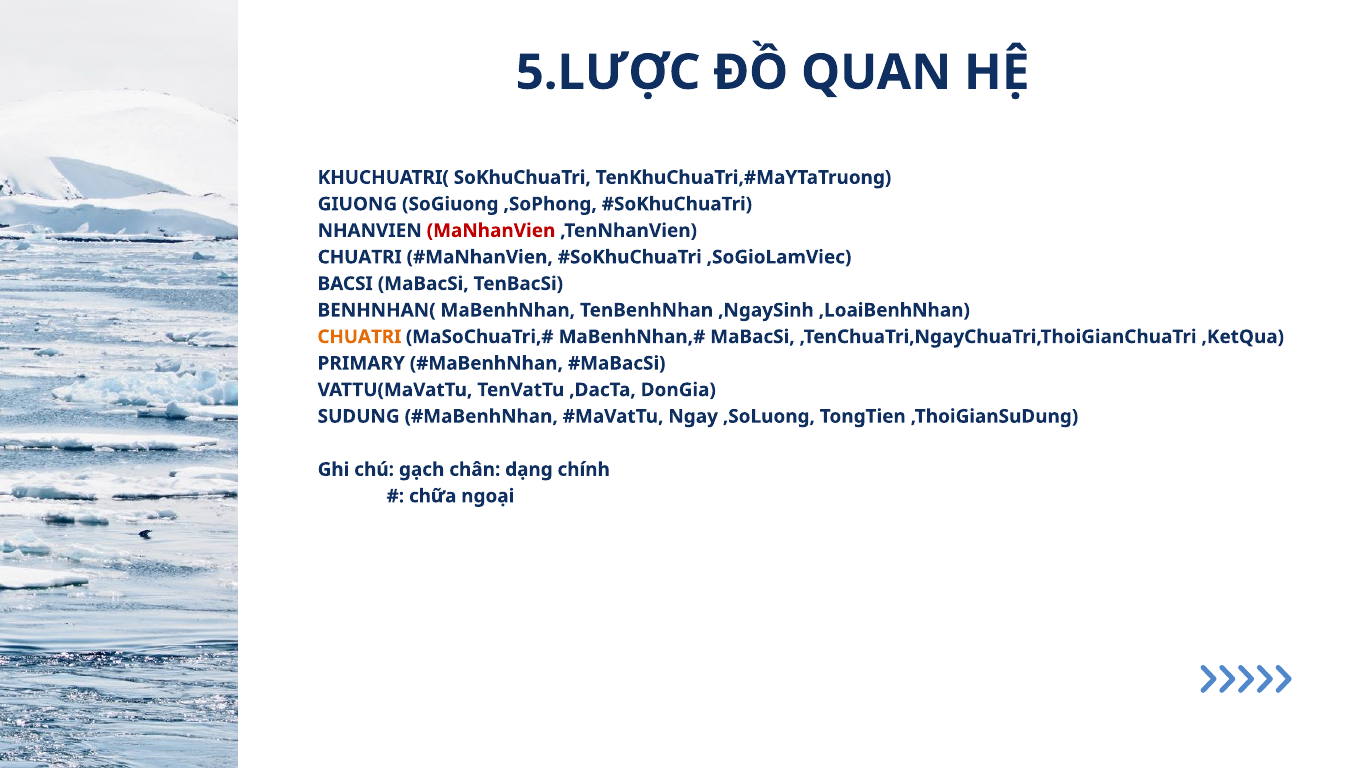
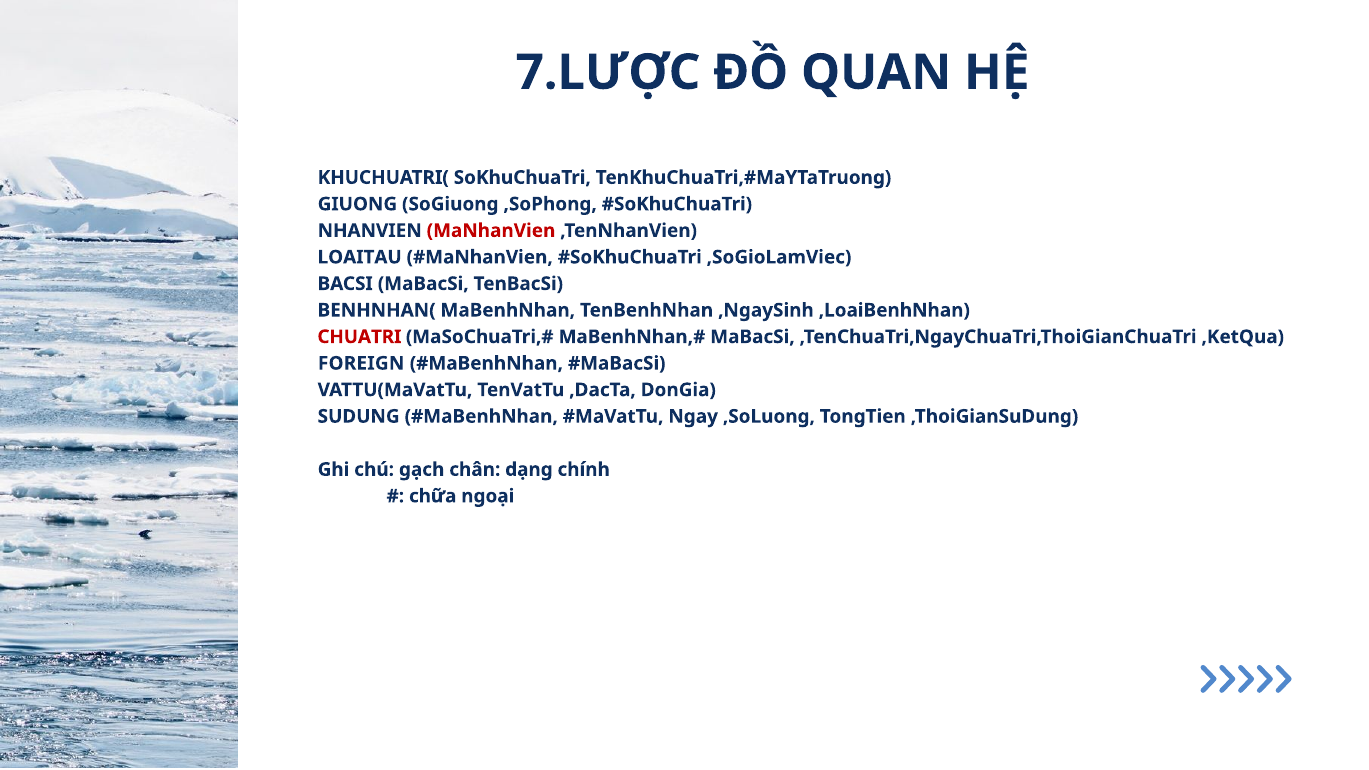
5.LƯỢC: 5.LƯỢC -> 7.LƯỢC
CHUATRI at (360, 257): CHUATRI -> LOAITAU
CHUATRI at (359, 337) colour: orange -> red
PRIMARY: PRIMARY -> FOREIGN
